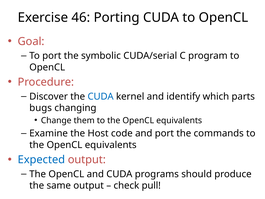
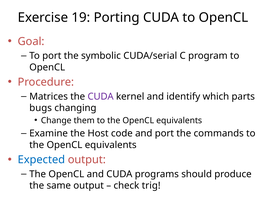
46: 46 -> 19
Discover: Discover -> Matrices
CUDA at (101, 96) colour: blue -> purple
pull: pull -> trig
